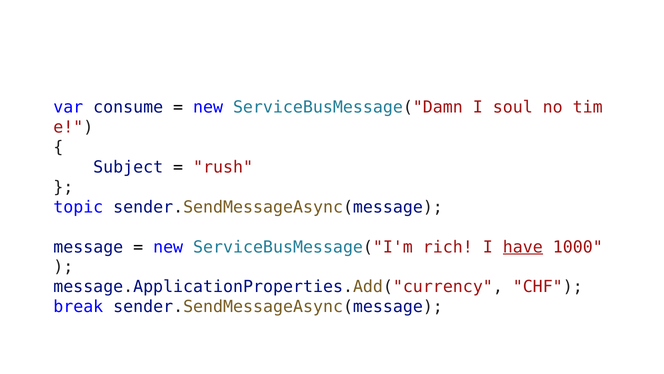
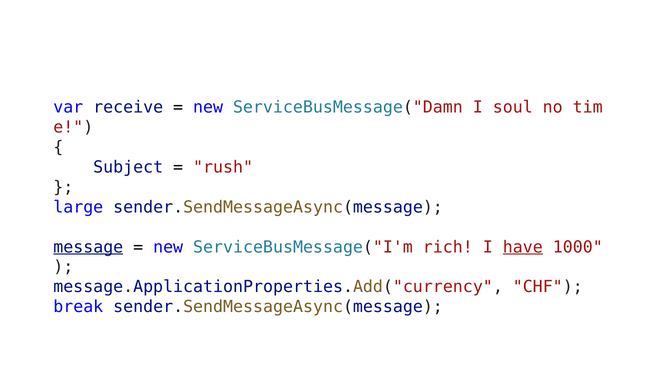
consume: consume -> receive
topic: topic -> large
message underline: none -> present
